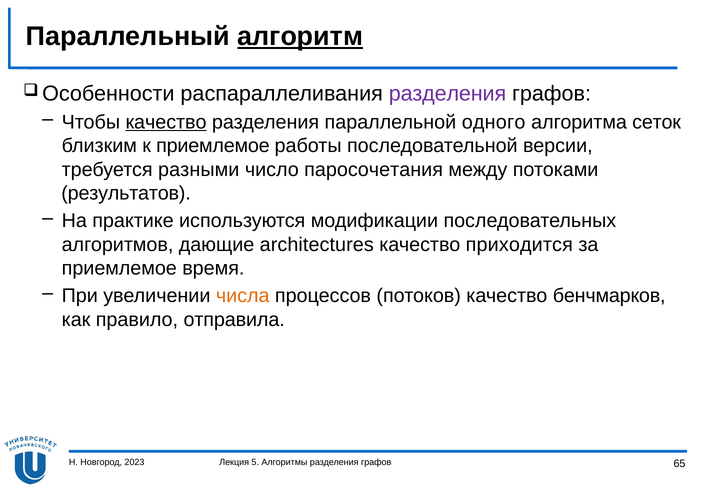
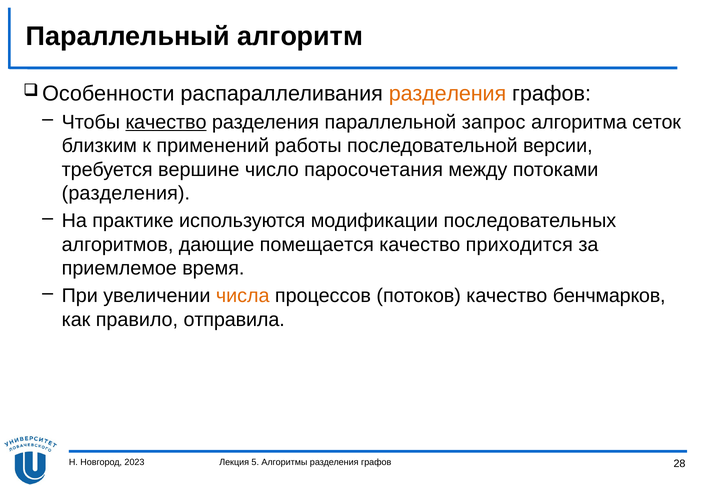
алгоритм underline: present -> none
разделения at (447, 94) colour: purple -> orange
одного: одного -> запрос
к приемлемое: приемлемое -> применений
разными: разными -> вершине
результатов at (126, 193): результатов -> разделения
architectures: architectures -> помещается
65: 65 -> 28
